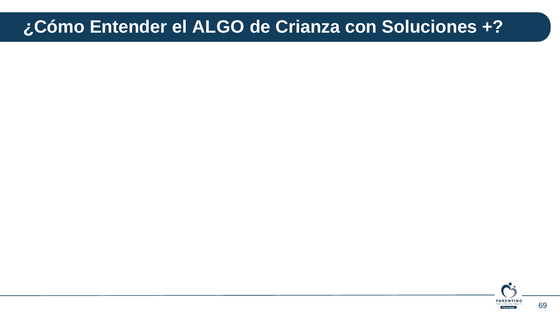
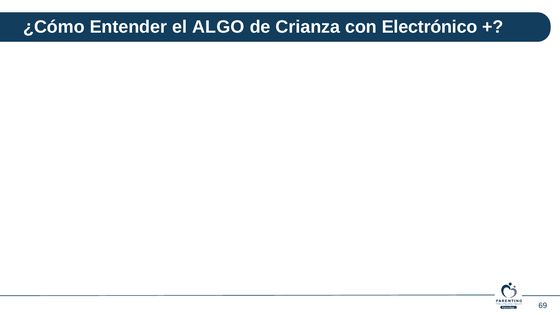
Soluciones: Soluciones -> Electrónico
